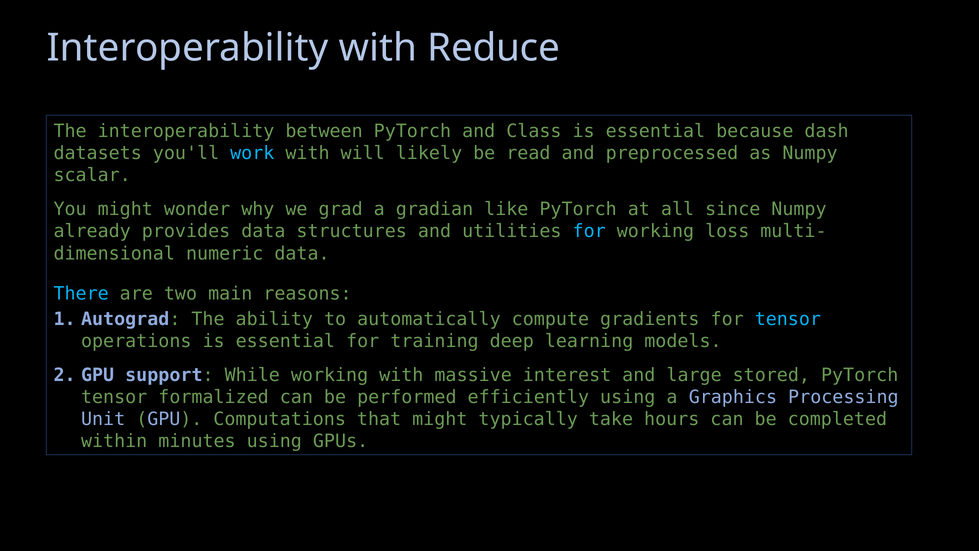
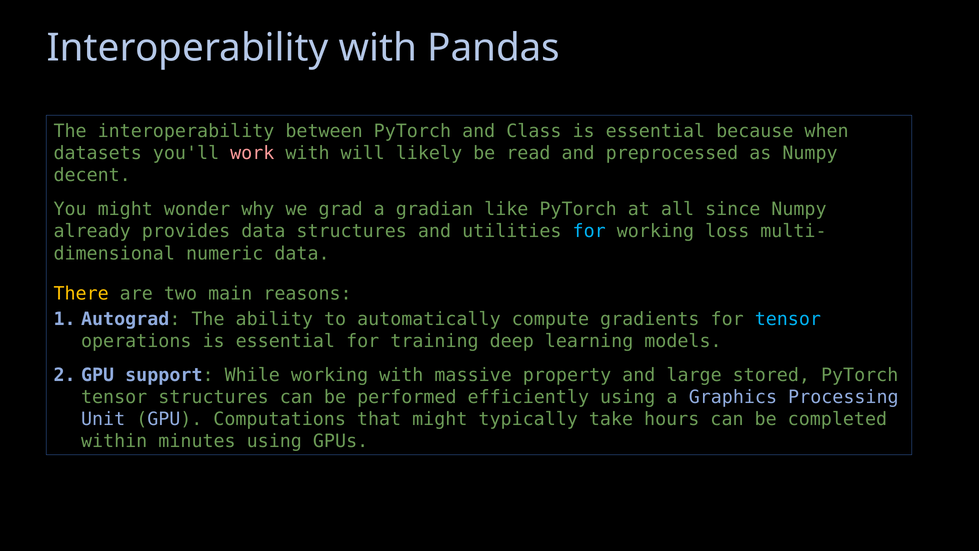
Reduce: Reduce -> Pandas
dash: dash -> when
work colour: light blue -> pink
scalar: scalar -> decent
There colour: light blue -> yellow
interest: interest -> property
tensor formalized: formalized -> structures
